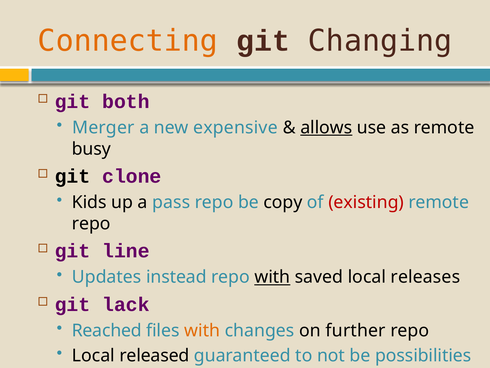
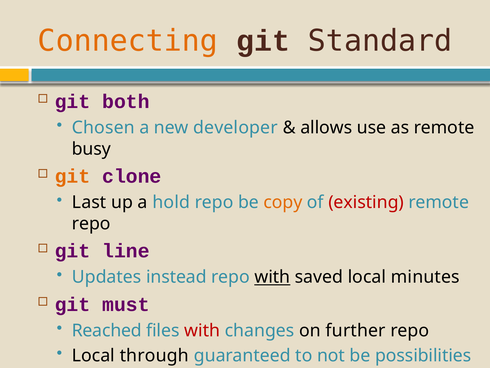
Changing: Changing -> Standard
Merger: Merger -> Chosen
expensive: expensive -> developer
allows underline: present -> none
git at (73, 176) colour: black -> orange
Kids: Kids -> Last
pass: pass -> hold
copy colour: black -> orange
releases: releases -> minutes
git lack: lack -> must
with at (202, 330) colour: orange -> red
released: released -> through
